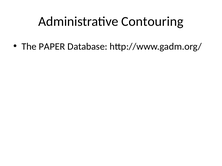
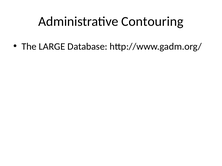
PAPER: PAPER -> LARGE
